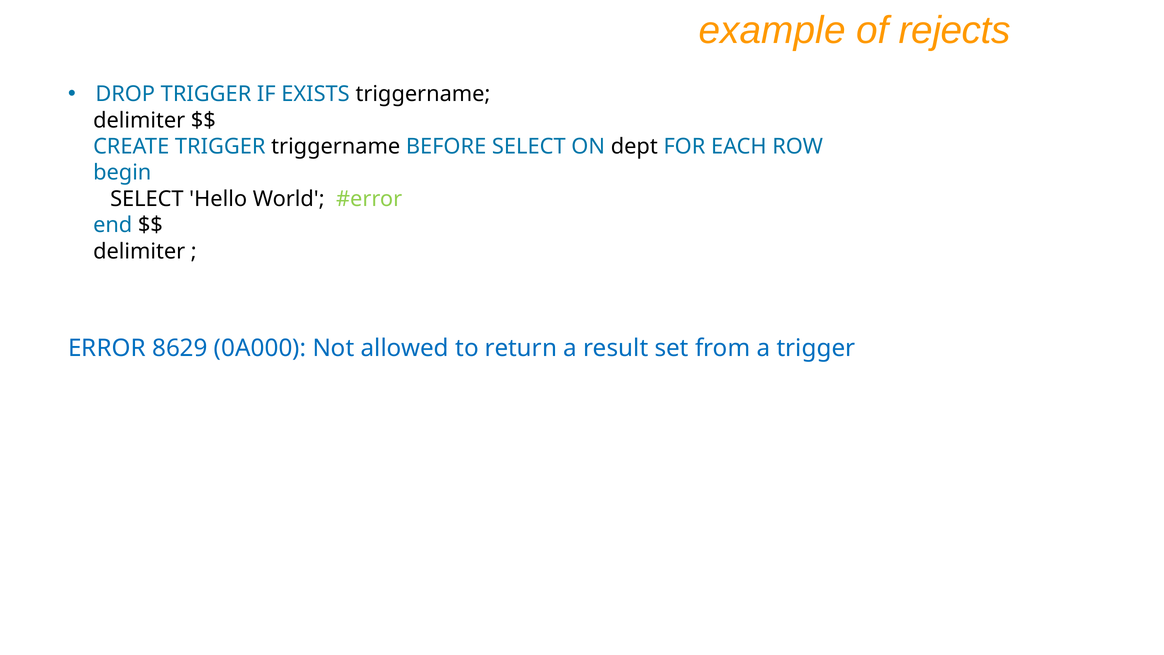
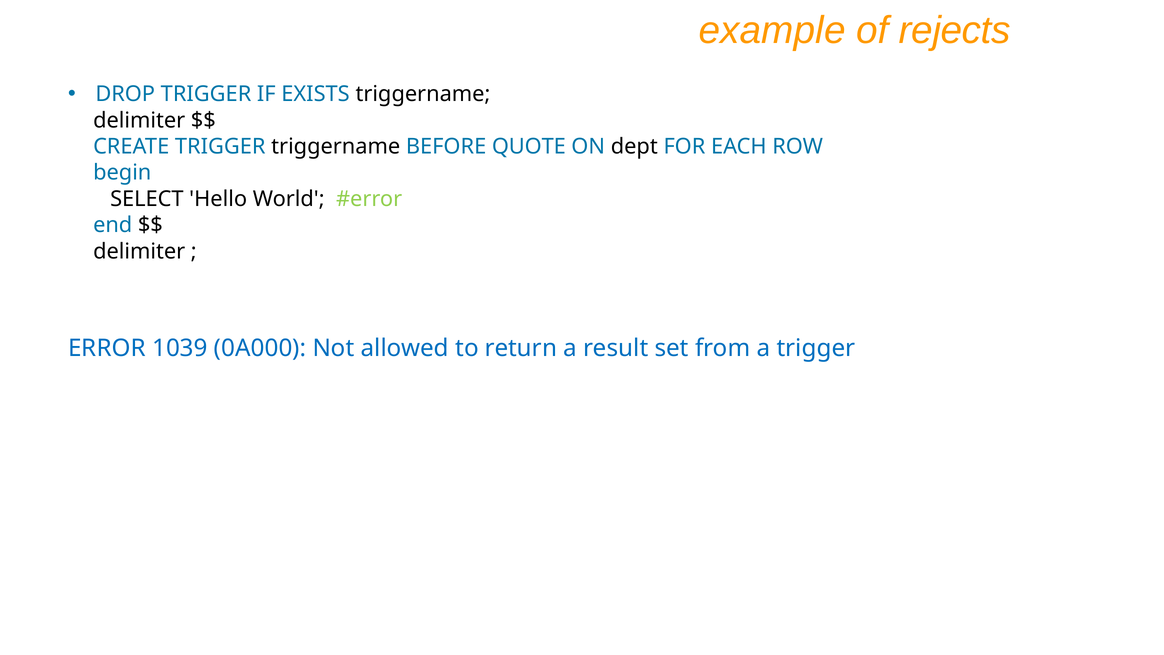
BEFORE SELECT: SELECT -> QUOTE
8629: 8629 -> 1039
